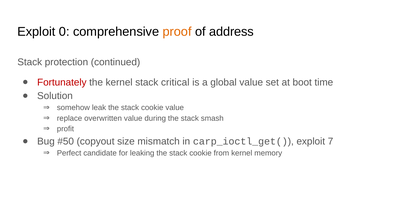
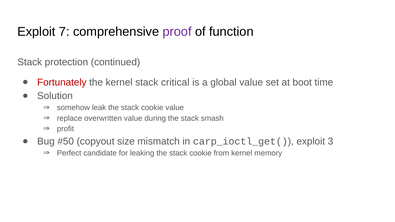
0: 0 -> 7
proof colour: orange -> purple
address: address -> function
7: 7 -> 3
